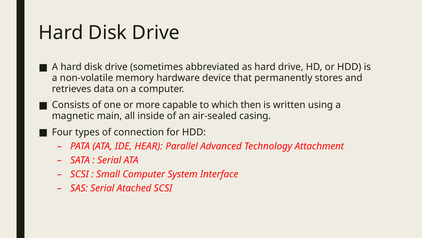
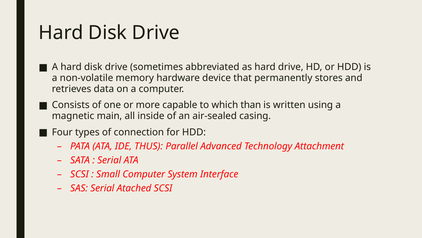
then: then -> than
HEAR: HEAR -> THUS
